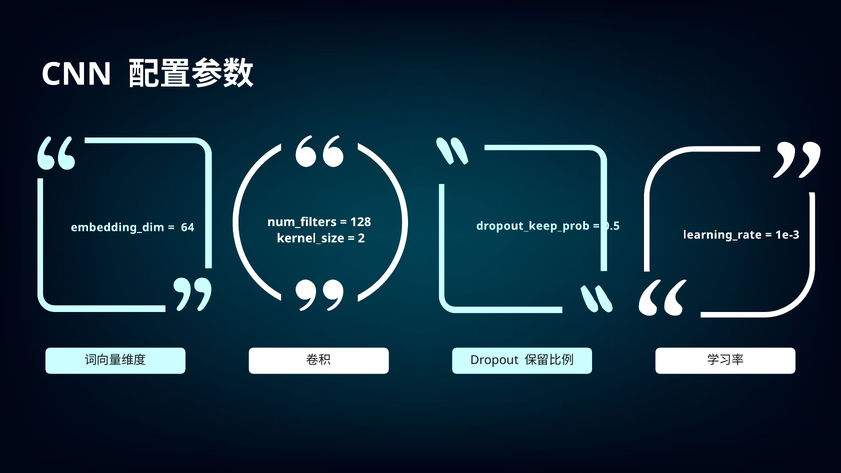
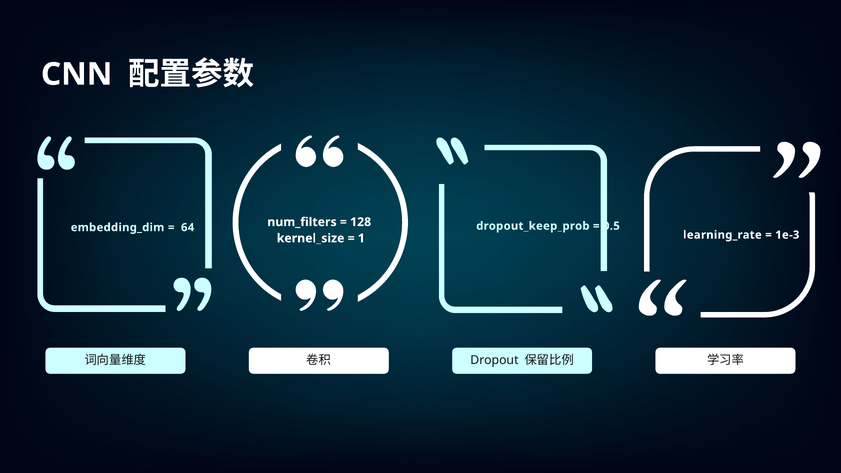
2: 2 -> 1
